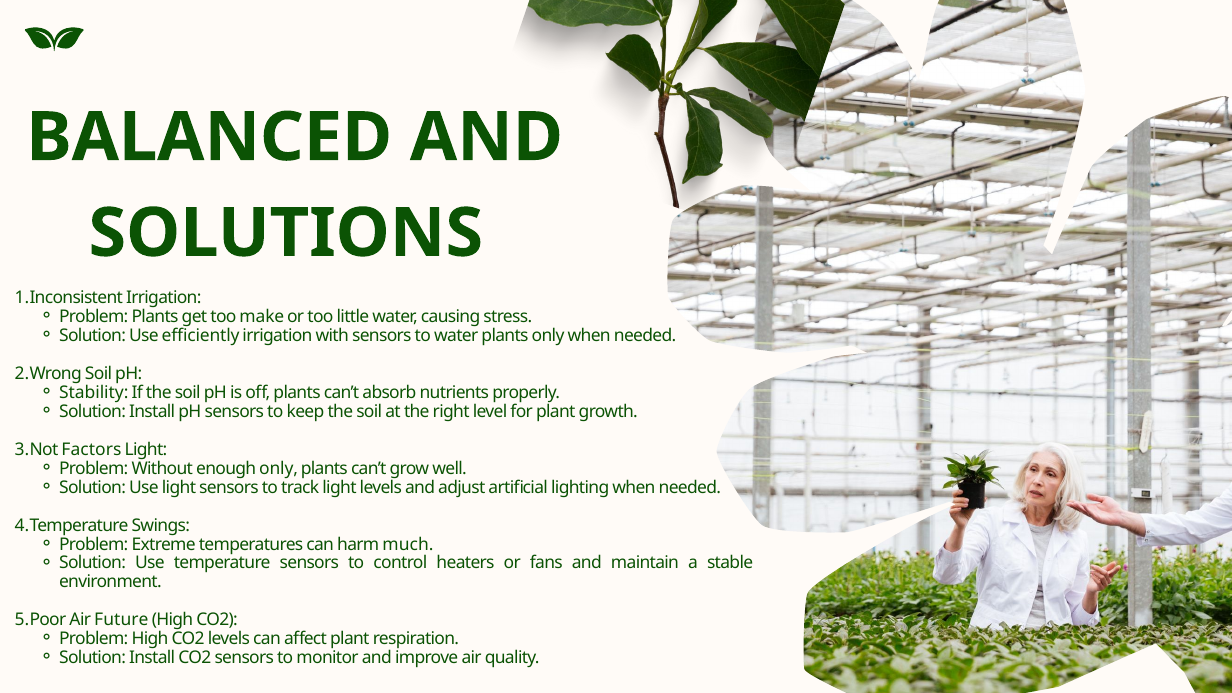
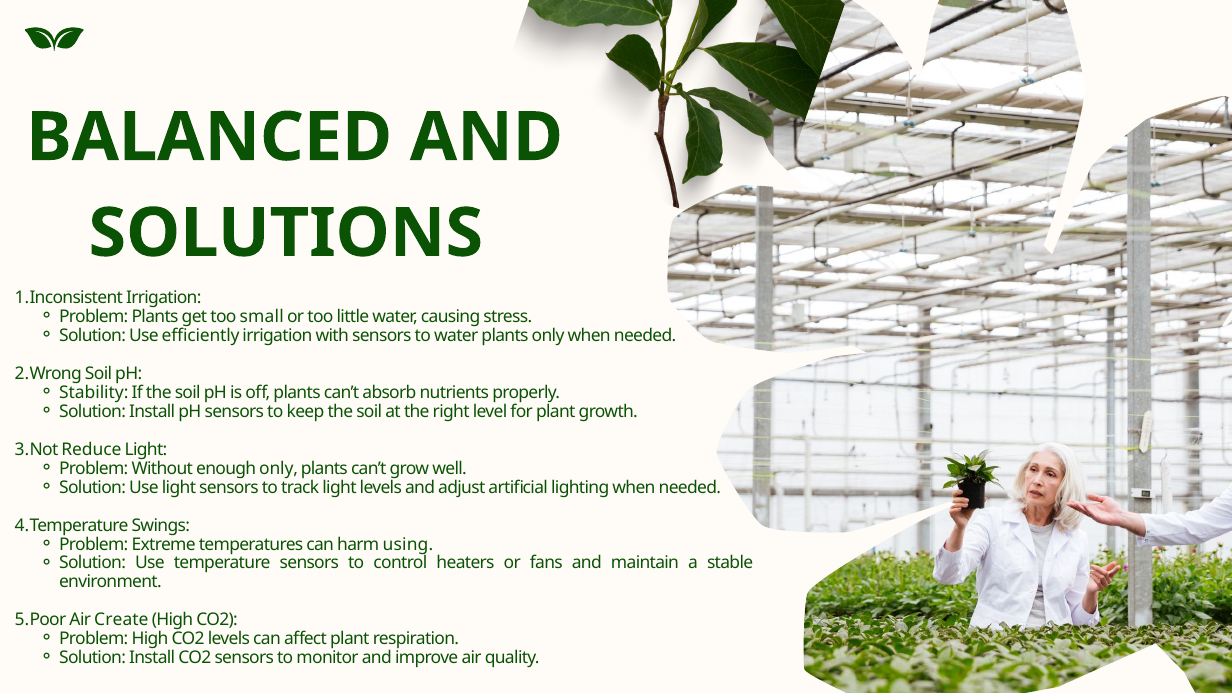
make: make -> small
Factors: Factors -> Reduce
much: much -> using
Future: Future -> Create
